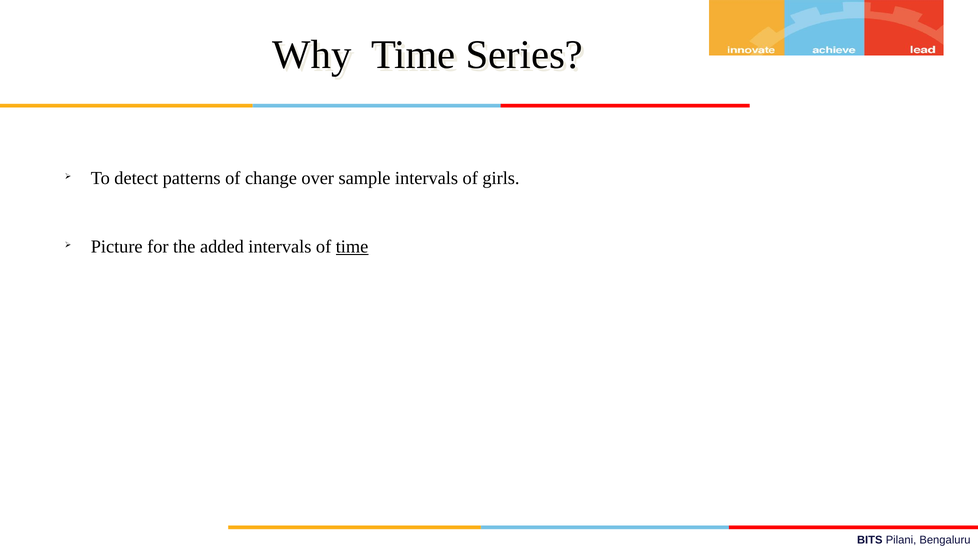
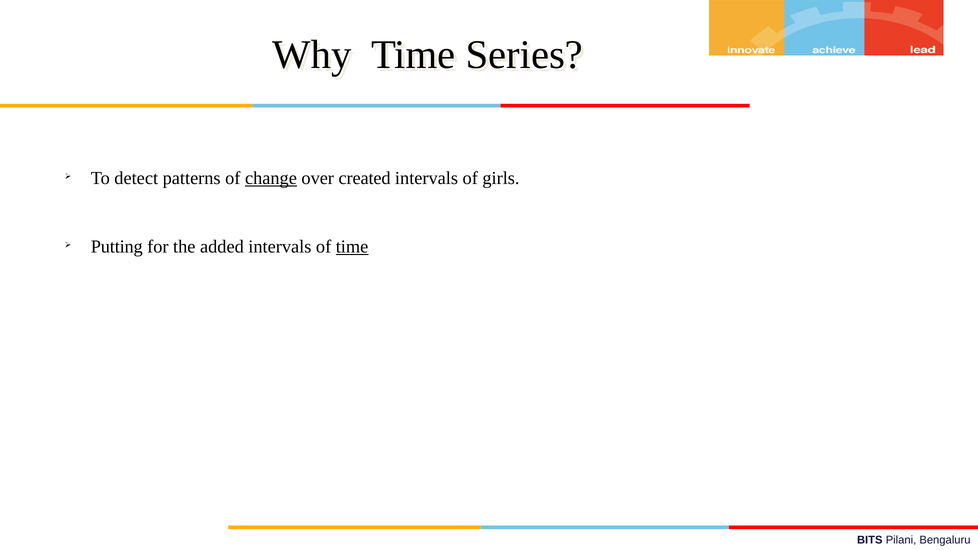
change underline: none -> present
sample: sample -> created
Picture: Picture -> Putting
